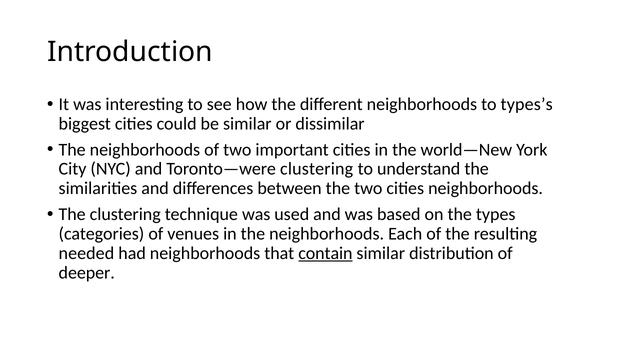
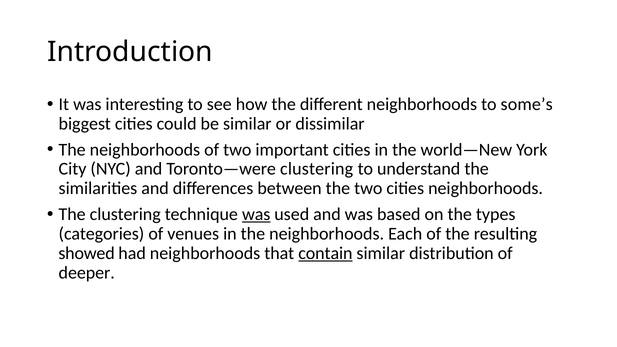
types’s: types’s -> some’s
was at (256, 214) underline: none -> present
needed: needed -> showed
